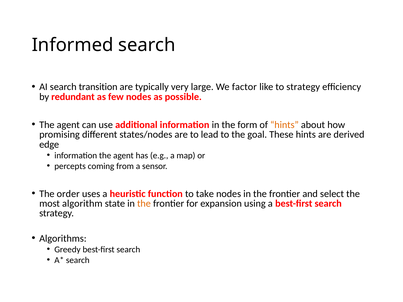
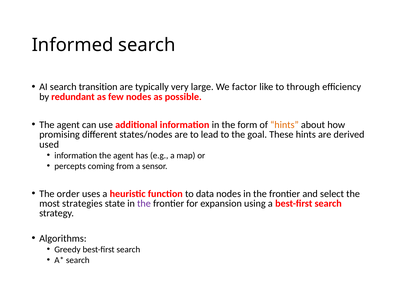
to strategy: strategy -> through
edge: edge -> used
take: take -> data
algorithm: algorithm -> strategies
the at (144, 204) colour: orange -> purple
